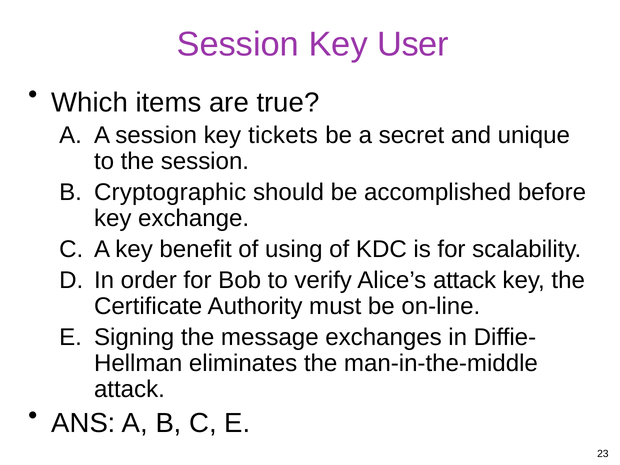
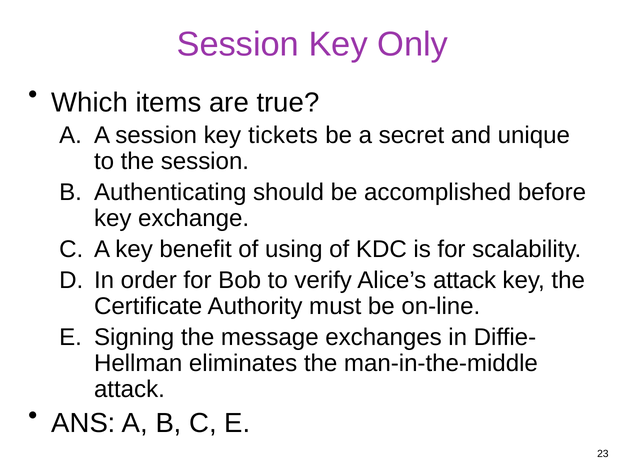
User: User -> Only
Cryptographic: Cryptographic -> Authenticating
